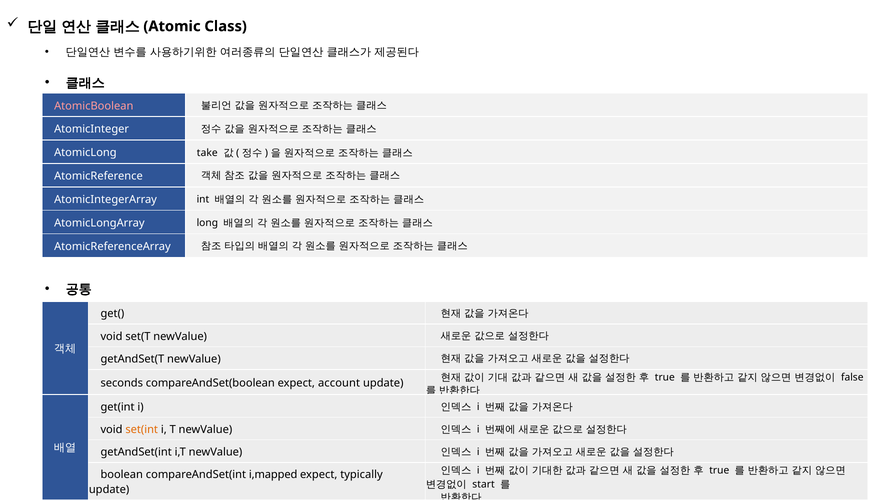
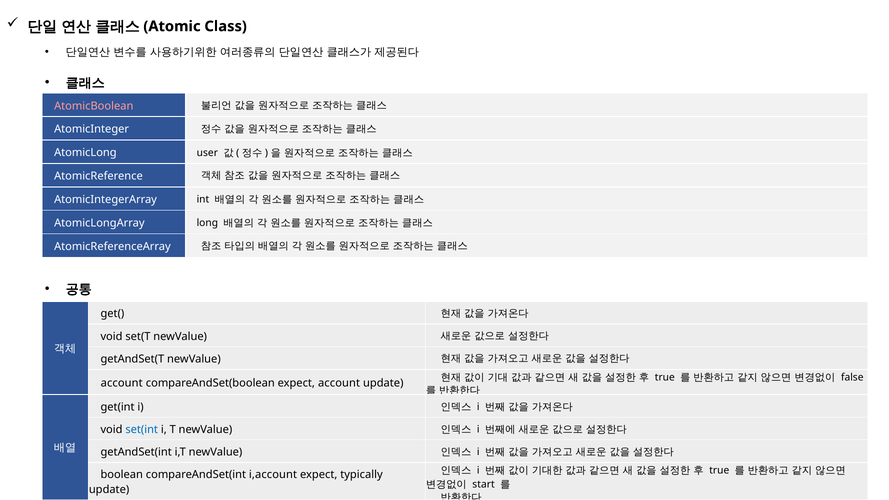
take: take -> user
seconds at (122, 383): seconds -> account
set(int colour: orange -> blue
i,mapped: i,mapped -> i,account
